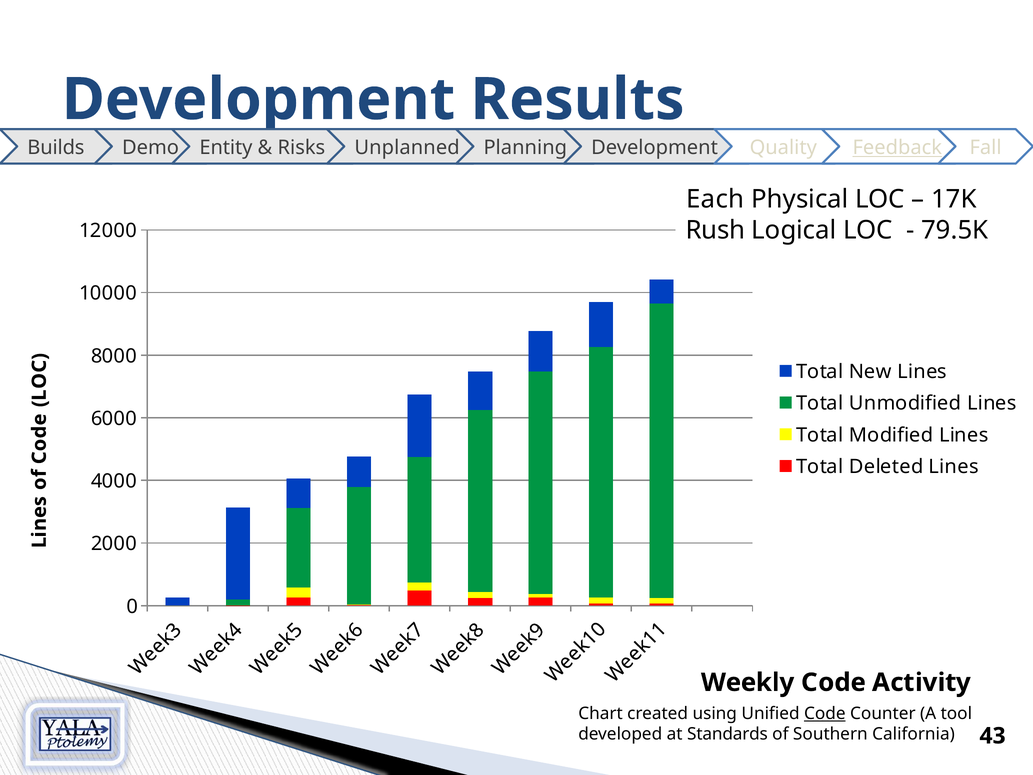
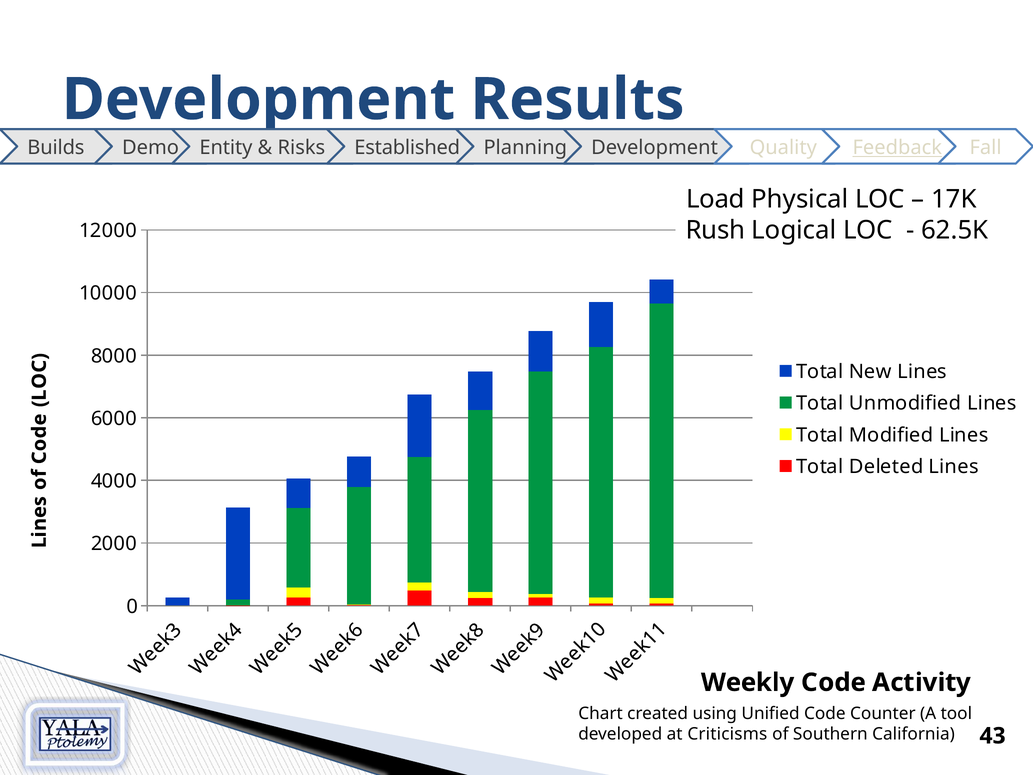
Unplanned: Unplanned -> Established
Each: Each -> Load
79.5K: 79.5K -> 62.5K
Code at (825, 713) underline: present -> none
Standards: Standards -> Criticisms
